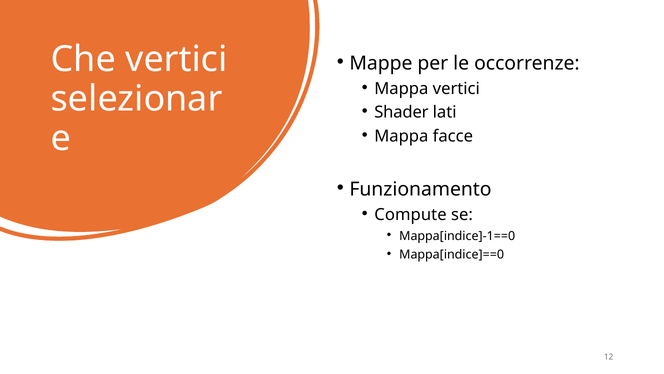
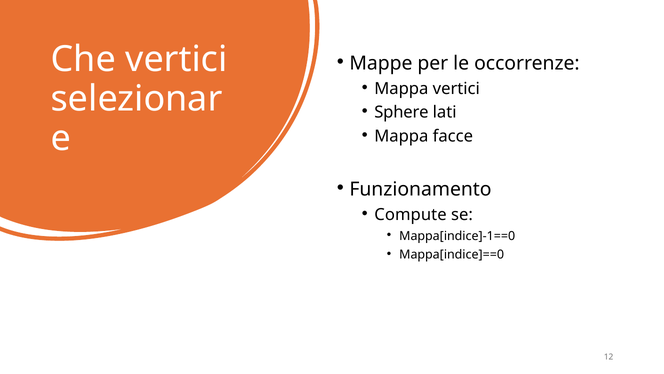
Shader: Shader -> Sphere
